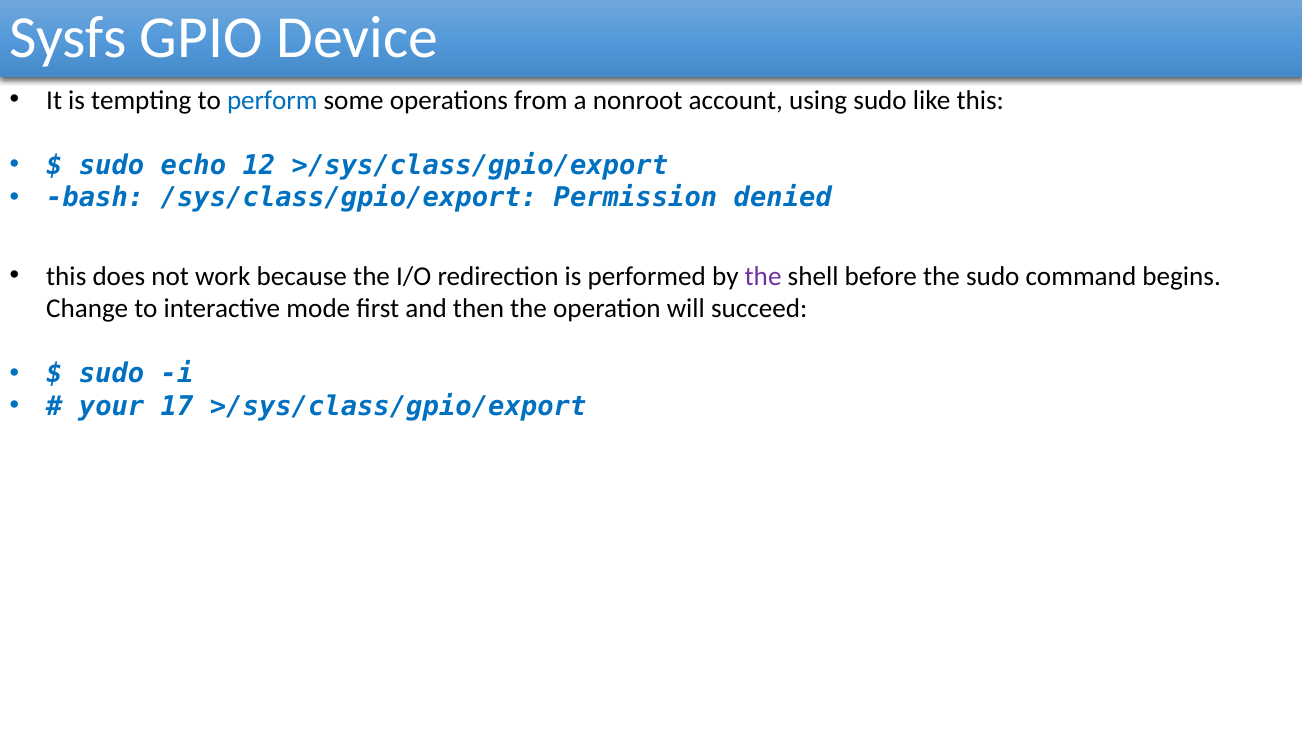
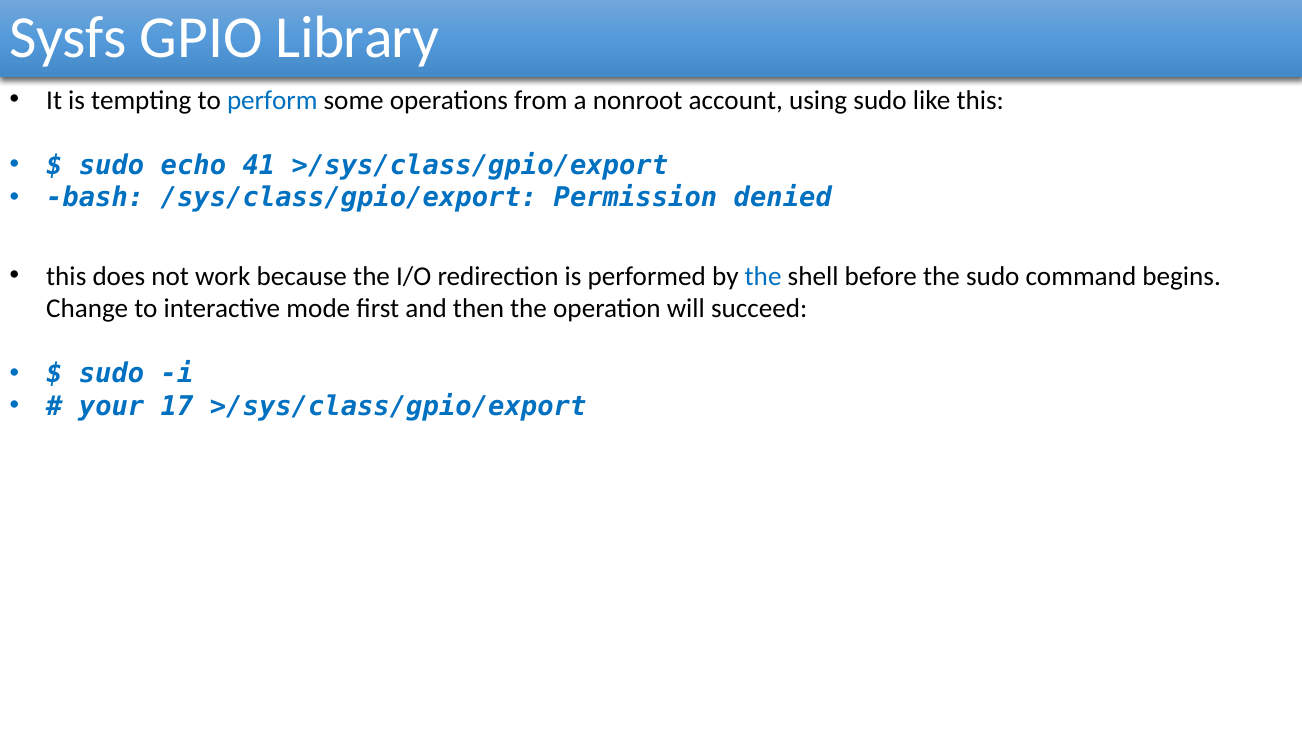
Device: Device -> Library
12: 12 -> 41
the at (763, 276) colour: purple -> blue
